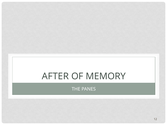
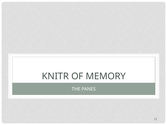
AFTER: AFTER -> KNITR
